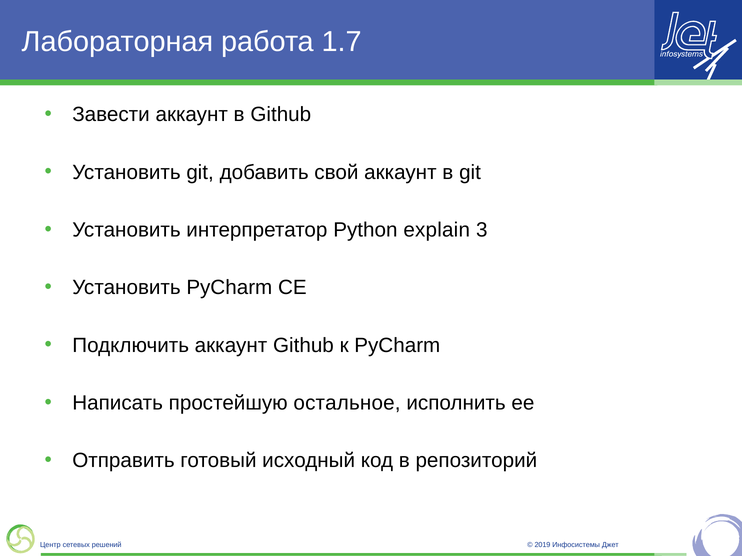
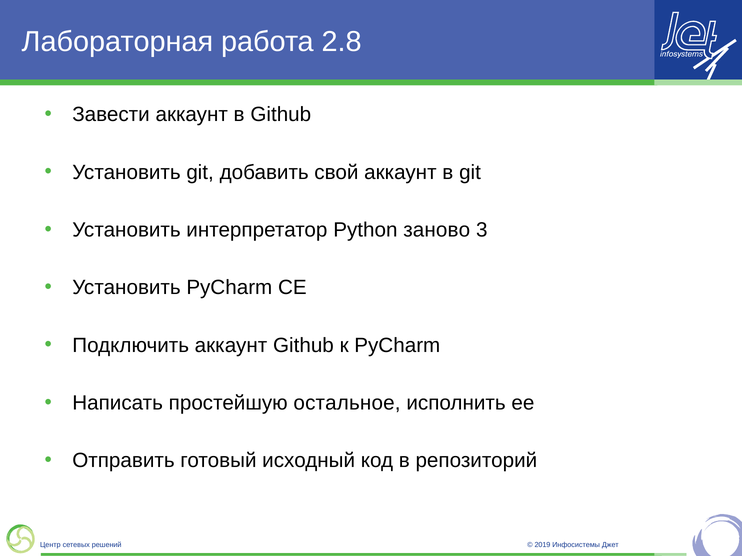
1.7: 1.7 -> 2.8
explain: explain -> заново
